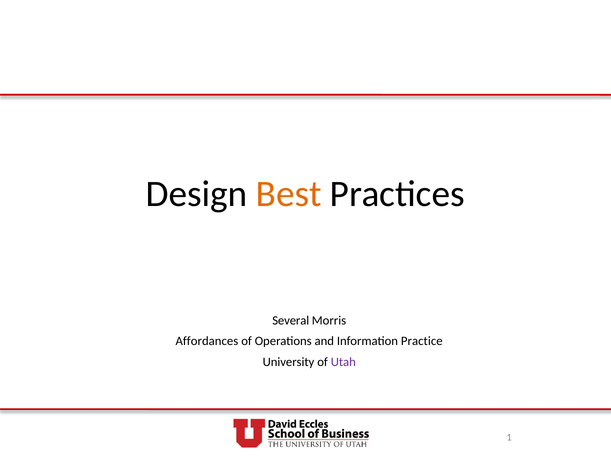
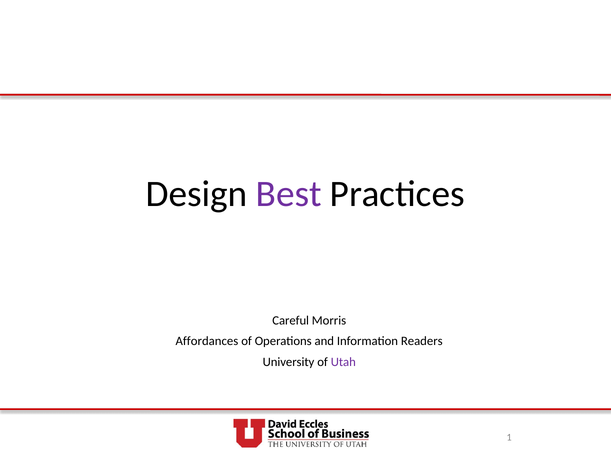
Best colour: orange -> purple
Several: Several -> Careful
Practice: Practice -> Readers
